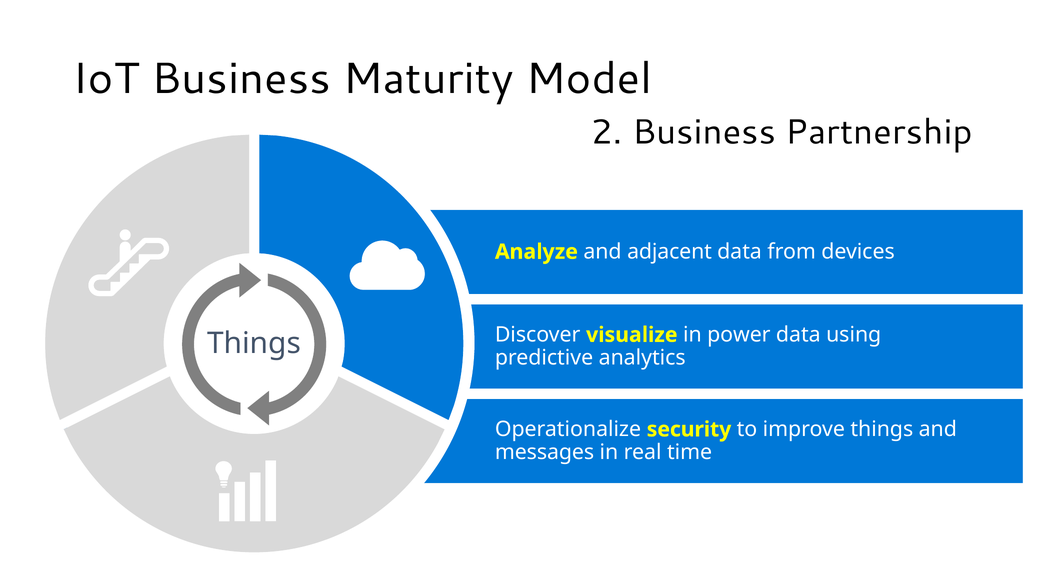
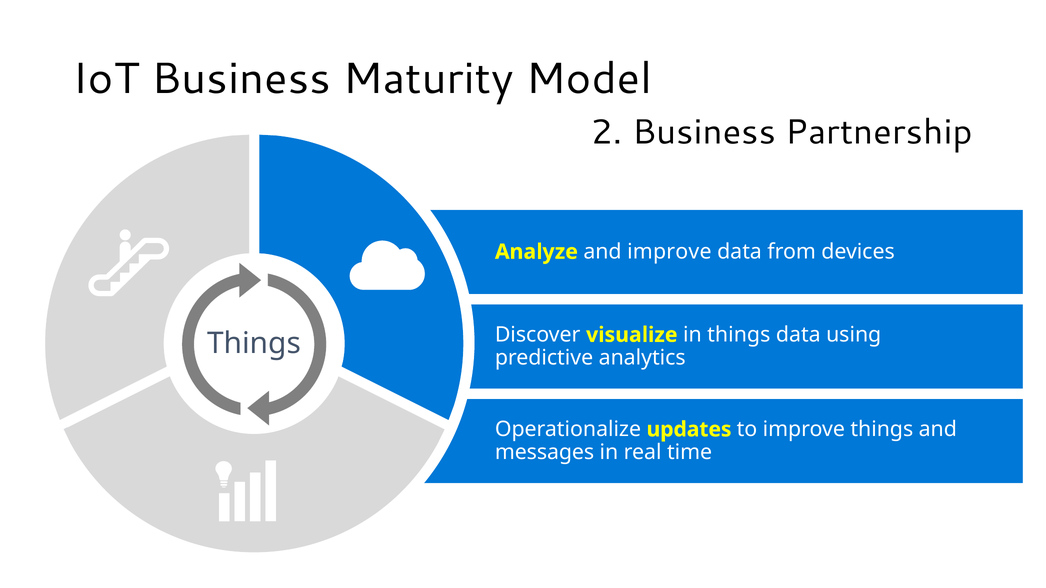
and adjacent: adjacent -> improve
in power: power -> things
security: security -> updates
